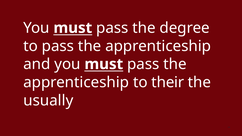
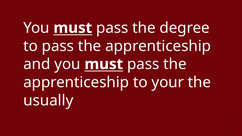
their: their -> your
